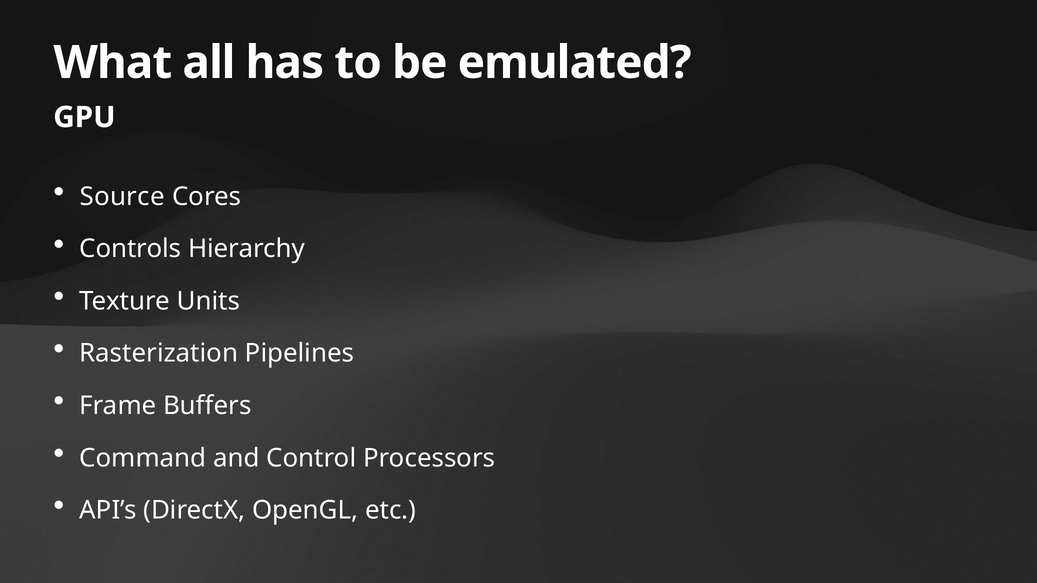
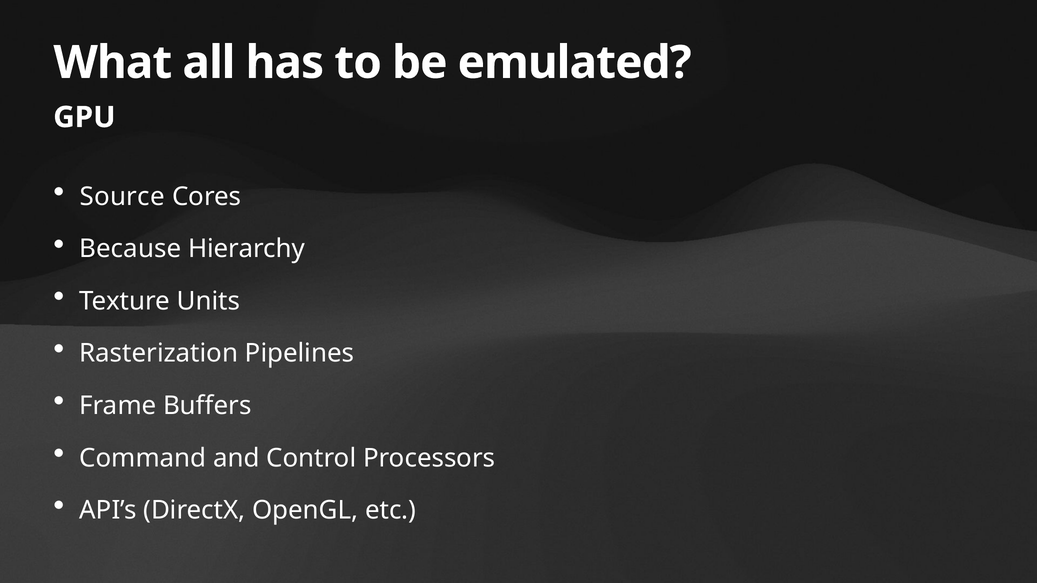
Controls: Controls -> Because
